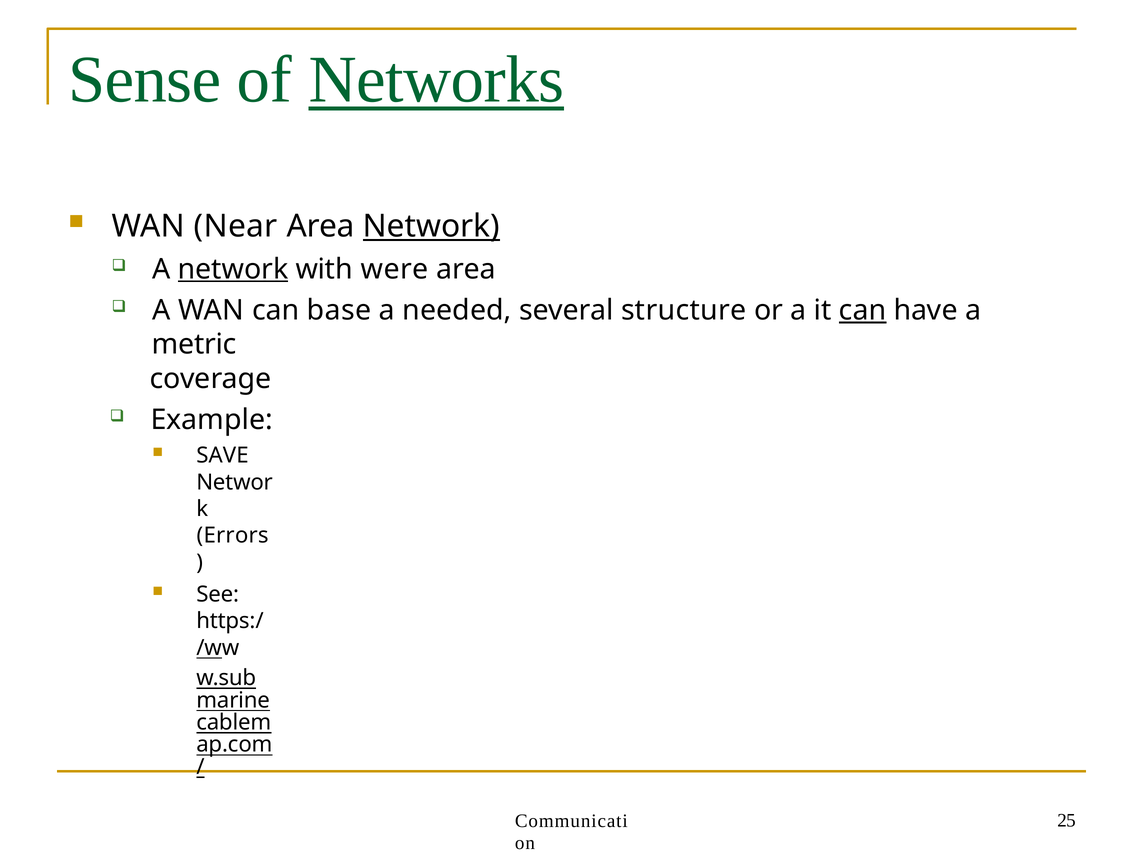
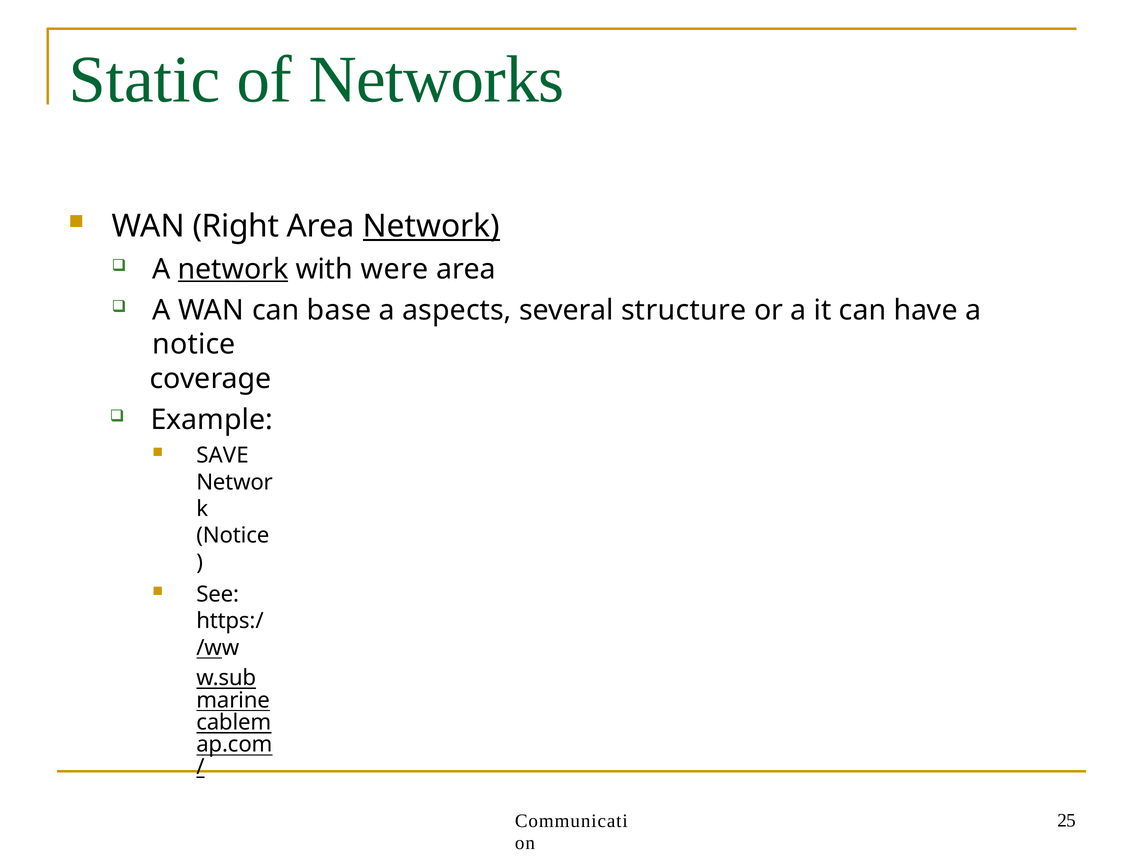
Sense: Sense -> Static
Networks underline: present -> none
Near: Near -> Right
needed: needed -> aspects
can at (863, 310) underline: present -> none
metric at (194, 345): metric -> notice
Errors at (233, 536): Errors -> Notice
